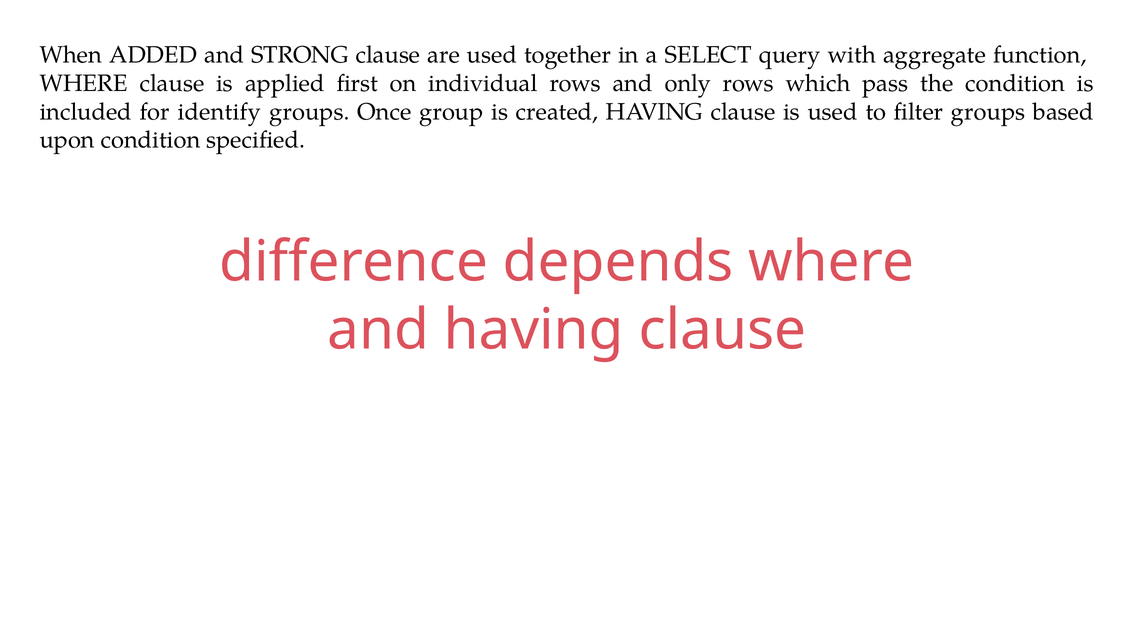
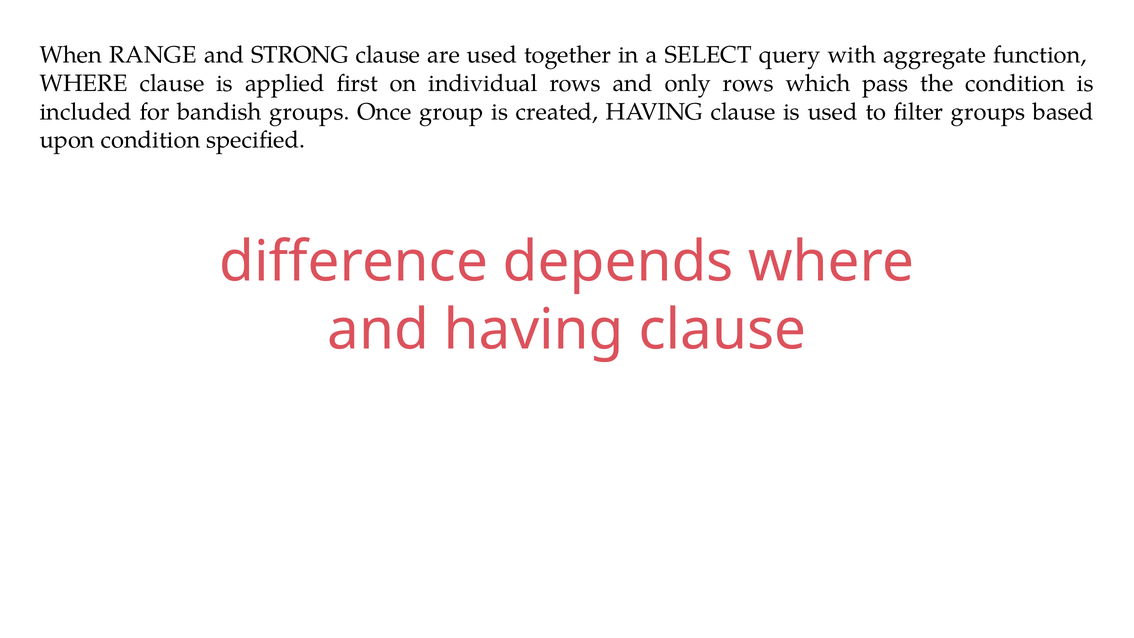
ADDED: ADDED -> RANGE
identify: identify -> bandish
